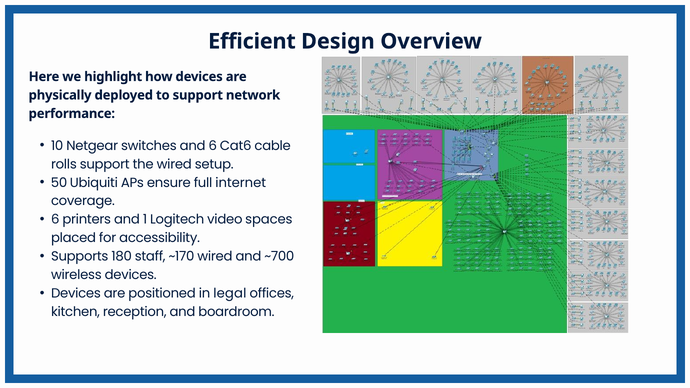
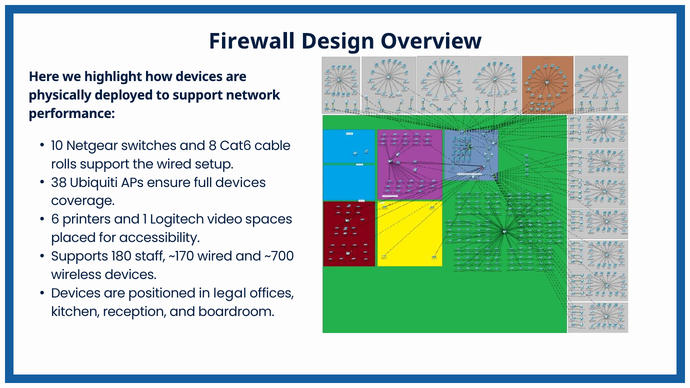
Efficient: Efficient -> Firewall
and 6: 6 -> 8
50: 50 -> 38
full internet: internet -> devices
